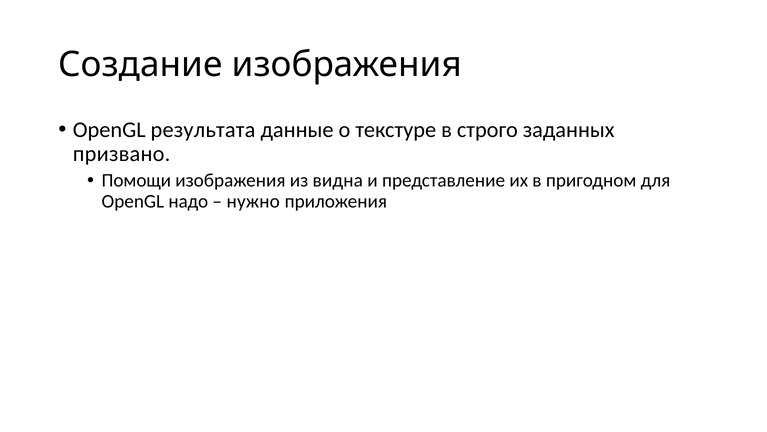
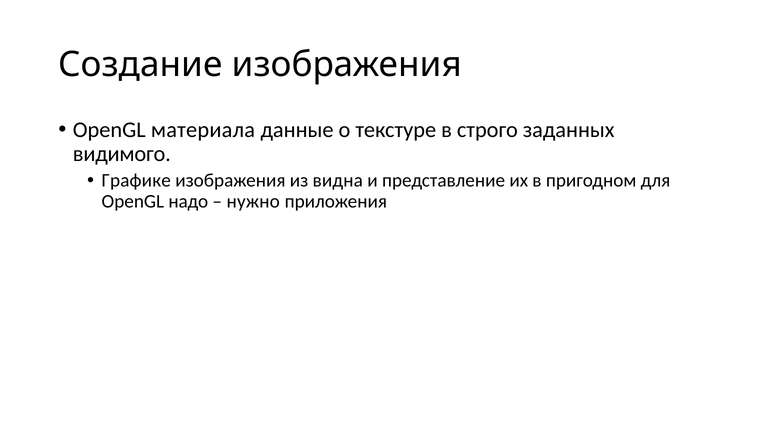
результата: результата -> материала
призвано: призвано -> видимого
Помощи: Помощи -> Графике
